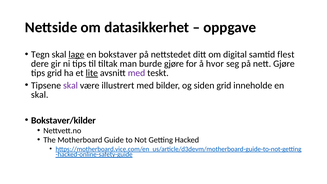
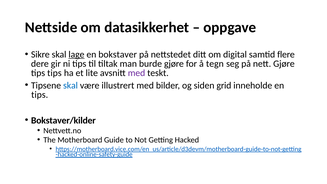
Tegn: Tegn -> Sikre
flest: flest -> flere
hvor: hvor -> tegn
tips grid: grid -> tips
lite underline: present -> none
skal at (71, 85) colour: purple -> blue
skal at (40, 95): skal -> tips
